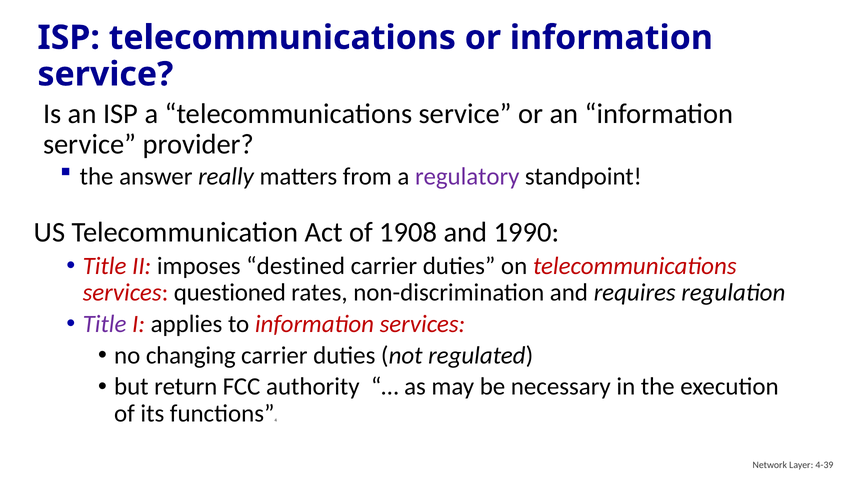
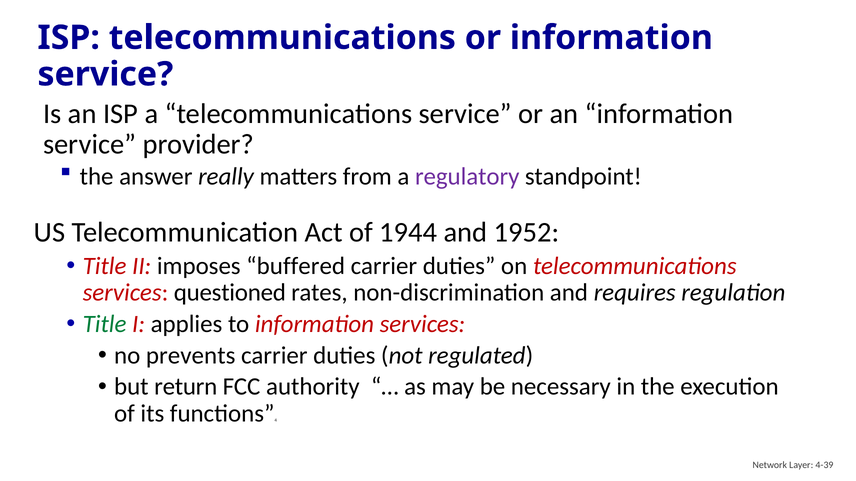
1908: 1908 -> 1944
1990: 1990 -> 1952
destined: destined -> buffered
Title at (105, 324) colour: purple -> green
changing: changing -> prevents
